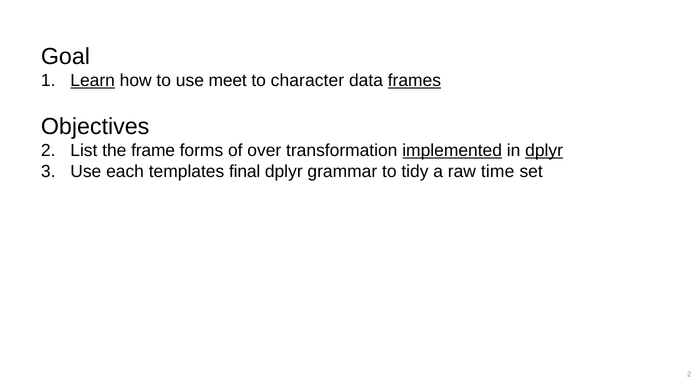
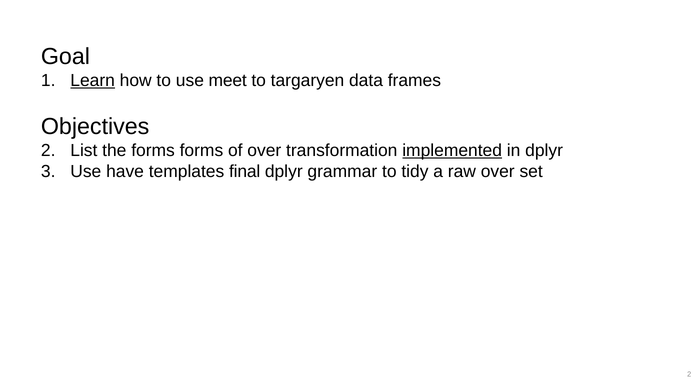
character: character -> targaryen
frames underline: present -> none
the frame: frame -> forms
dplyr at (544, 150) underline: present -> none
each: each -> have
raw time: time -> over
